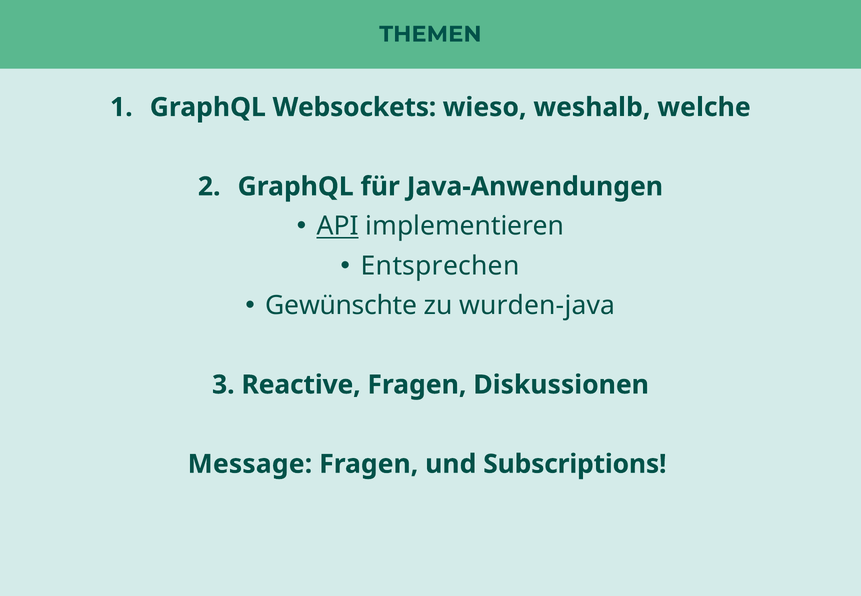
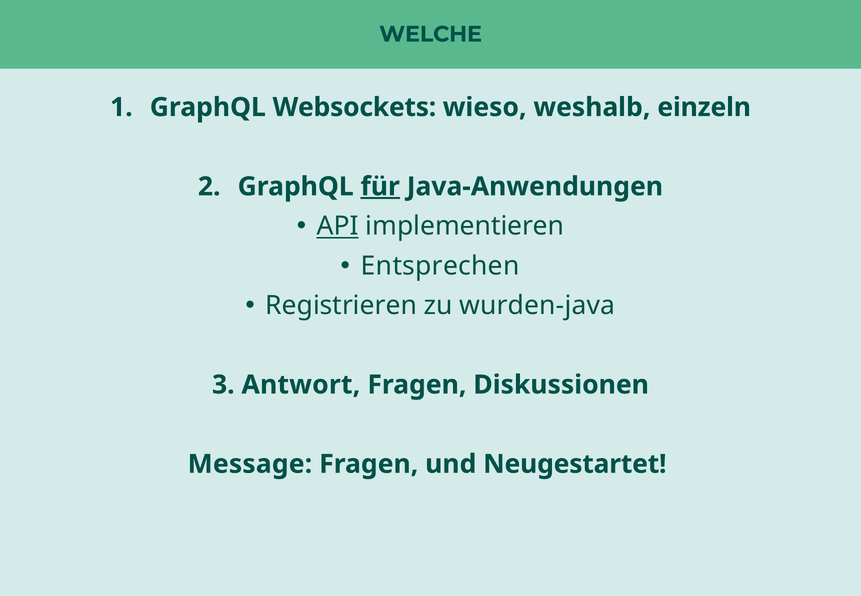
THEMEN: THEMEN -> WELCHE
welche: welche -> einzeln
für underline: none -> present
Gewünschte: Gewünschte -> Registrieren
Reactive: Reactive -> Antwort
Subscriptions: Subscriptions -> Neugestartet
